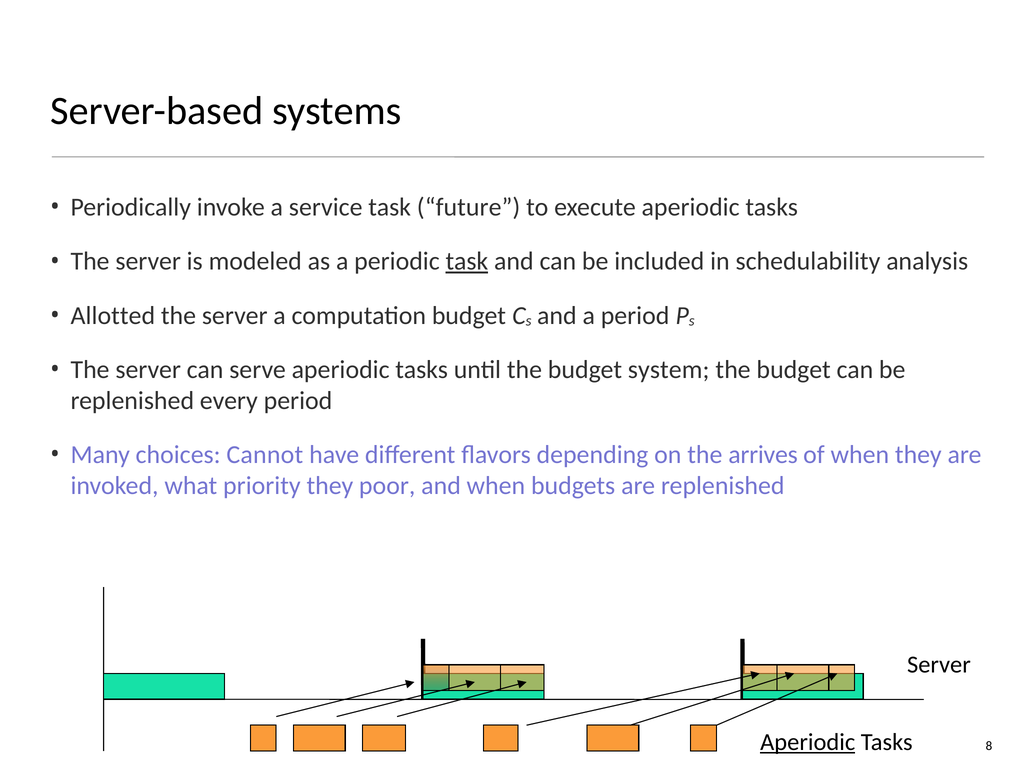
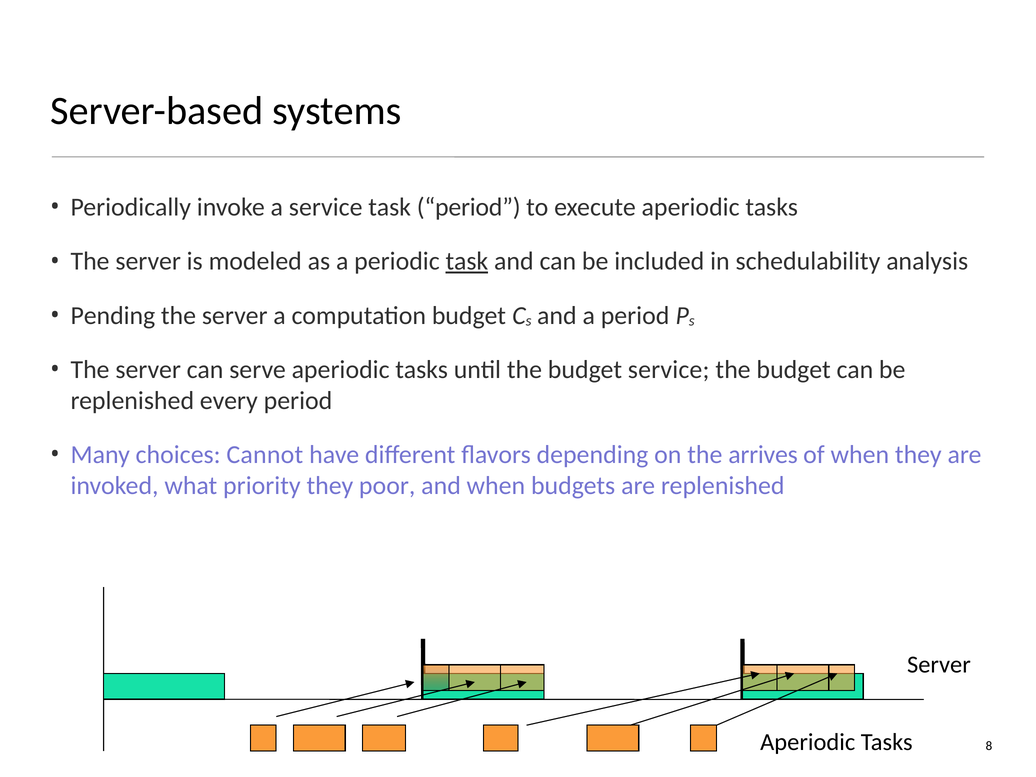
task future: future -> period
Allotted: Allotted -> Pending
budget system: system -> service
Aperiodic at (808, 742) underline: present -> none
